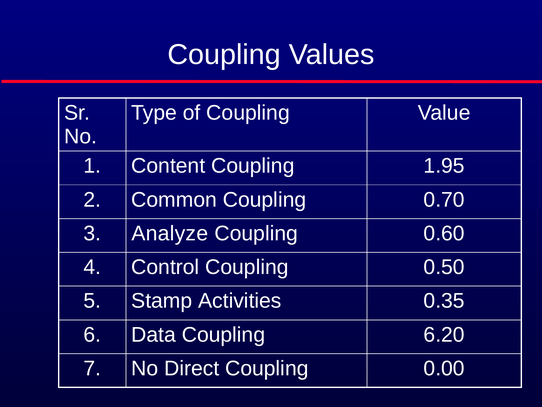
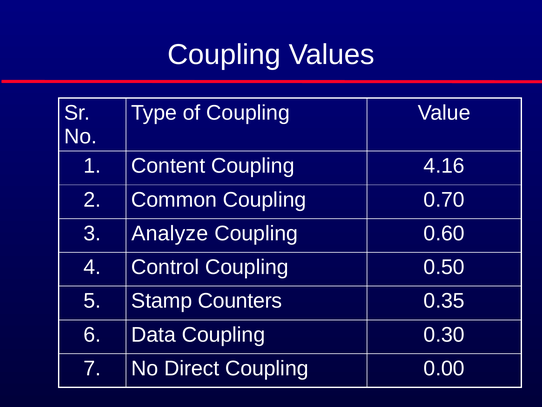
1.95: 1.95 -> 4.16
Activities: Activities -> Counters
6.20: 6.20 -> 0.30
